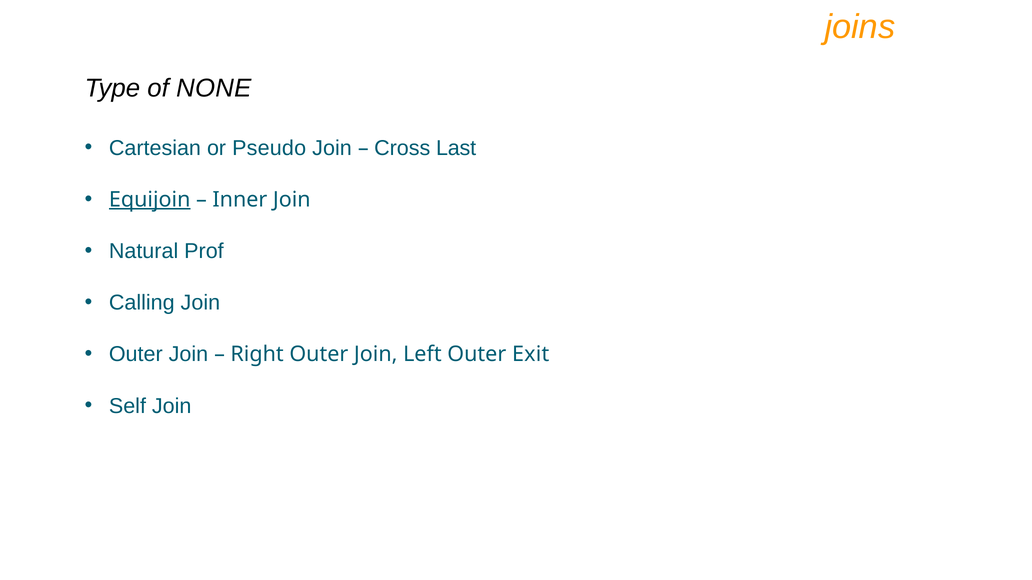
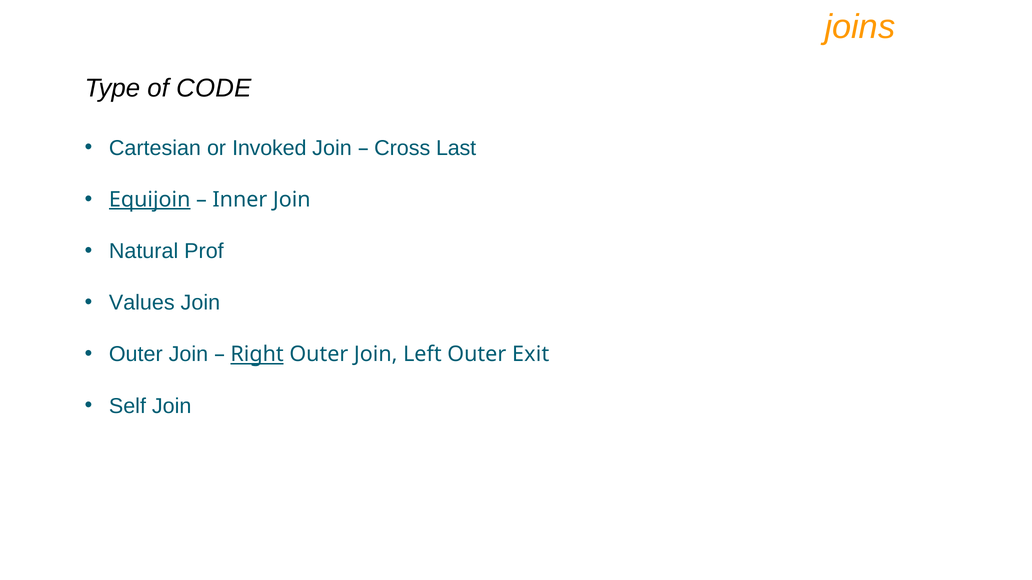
NONE: NONE -> CODE
Pseudo: Pseudo -> Invoked
Calling: Calling -> Values
Right underline: none -> present
